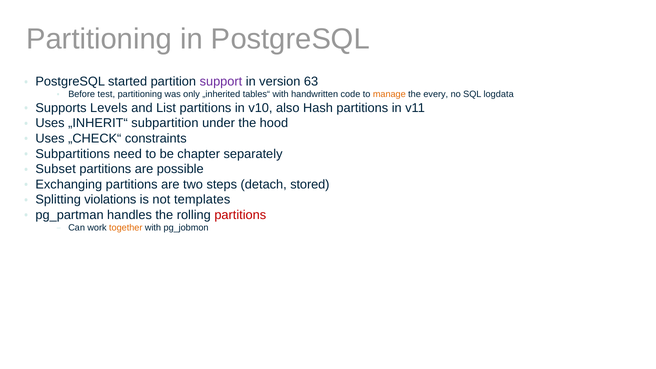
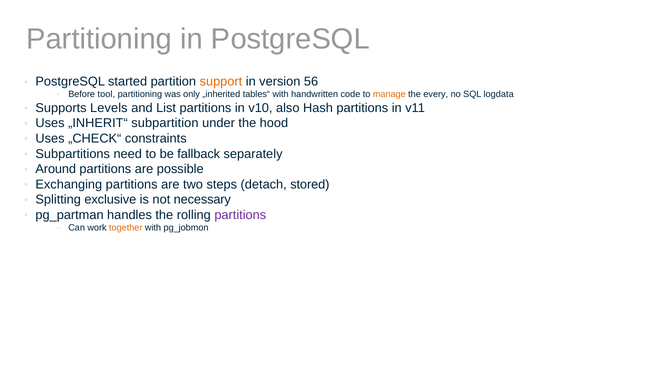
support colour: purple -> orange
63: 63 -> 56
test: test -> tool
chapter: chapter -> fallback
Subset: Subset -> Around
violations: violations -> exclusive
templates: templates -> necessary
partitions at (240, 215) colour: red -> purple
